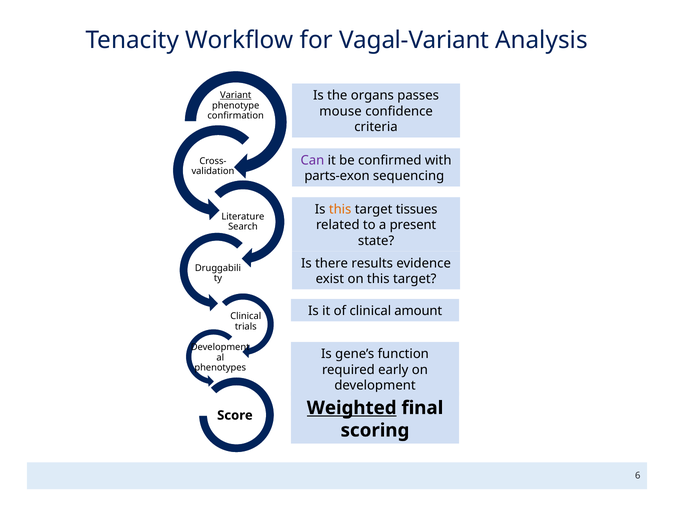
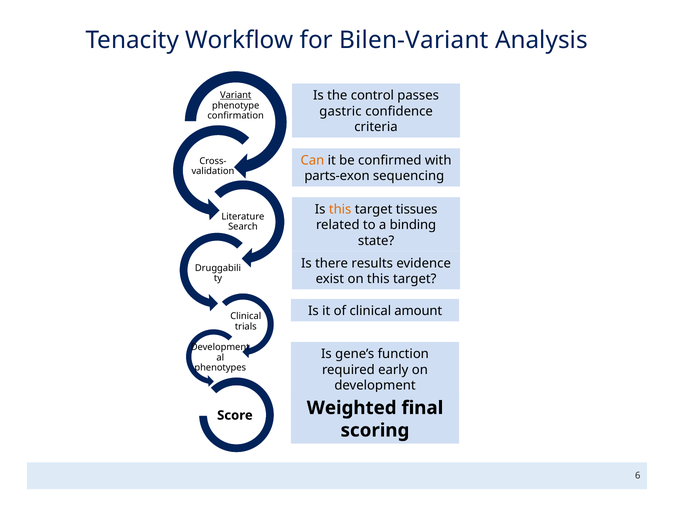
Vagal-Variant: Vagal-Variant -> Bilen-Variant
organs: organs -> control
mouse: mouse -> gastric
Can colour: purple -> orange
present: present -> binding
Weighted underline: present -> none
